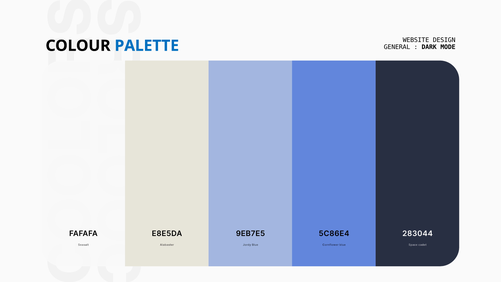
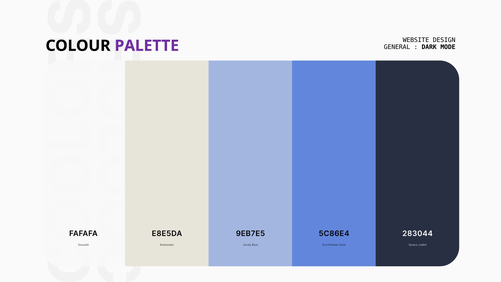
PALETTE colour: blue -> purple
